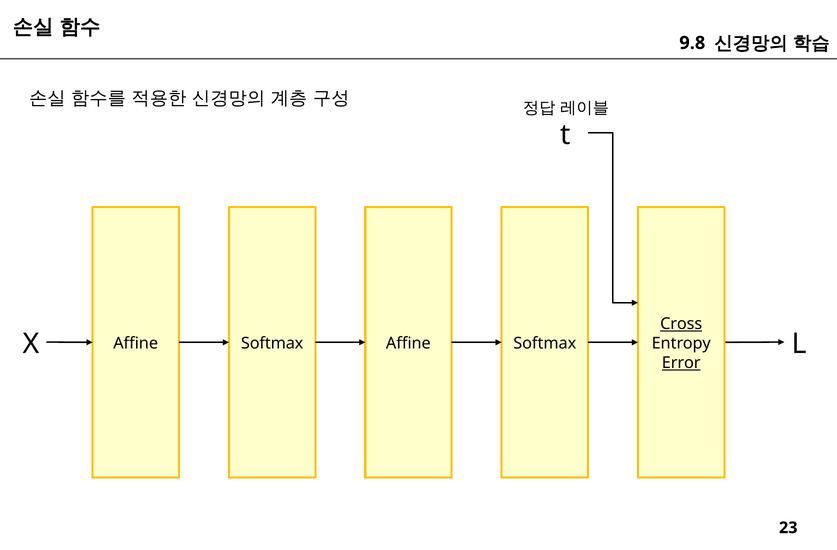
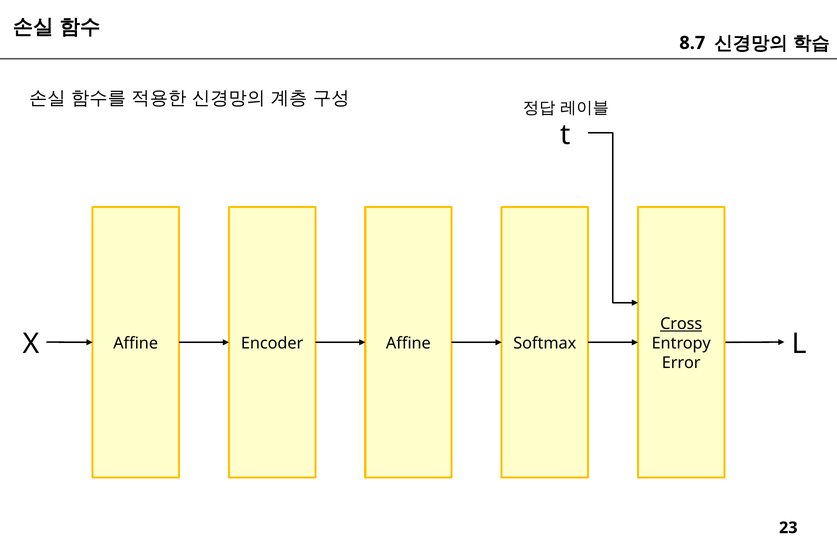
9.8: 9.8 -> 8.7
Affine Softmax: Softmax -> Encoder
Error underline: present -> none
